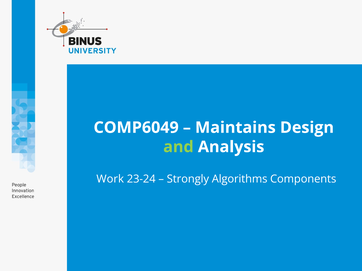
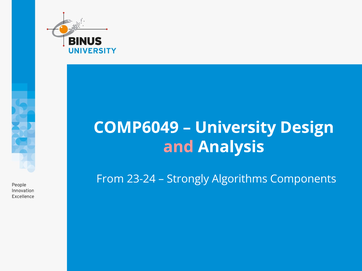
Maintains: Maintains -> University
and colour: light green -> pink
Work: Work -> From
